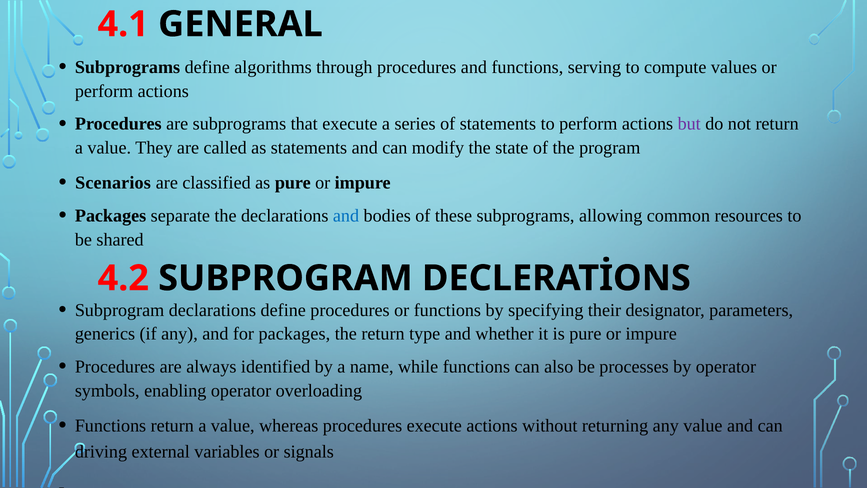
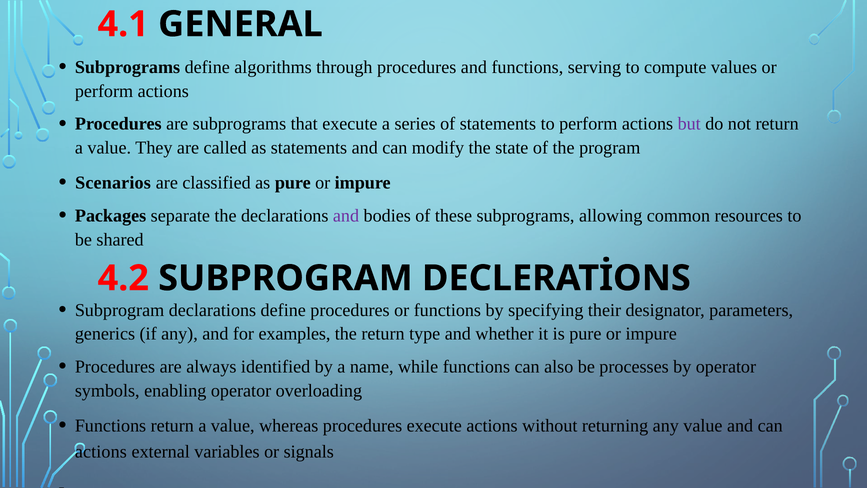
and at (346, 216) colour: blue -> purple
for packages: packages -> examples
driving at (101, 452): driving -> actions
